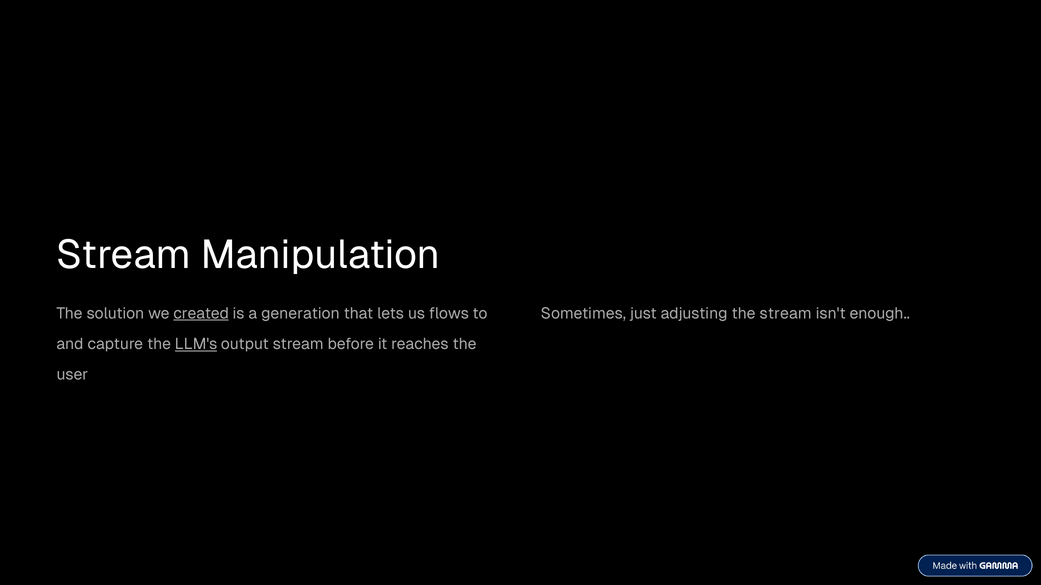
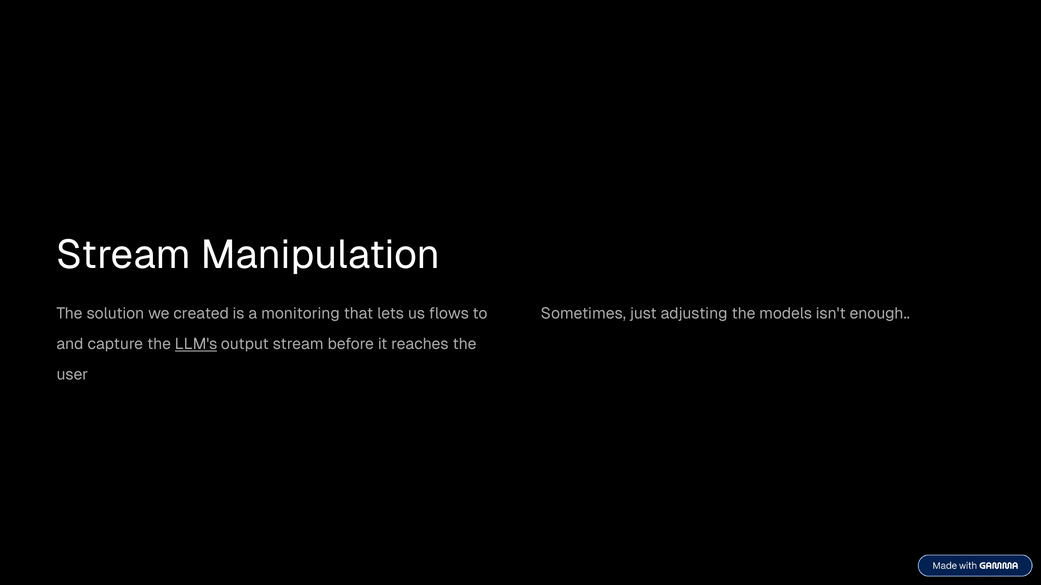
created underline: present -> none
generation: generation -> monitoring
the stream: stream -> models
